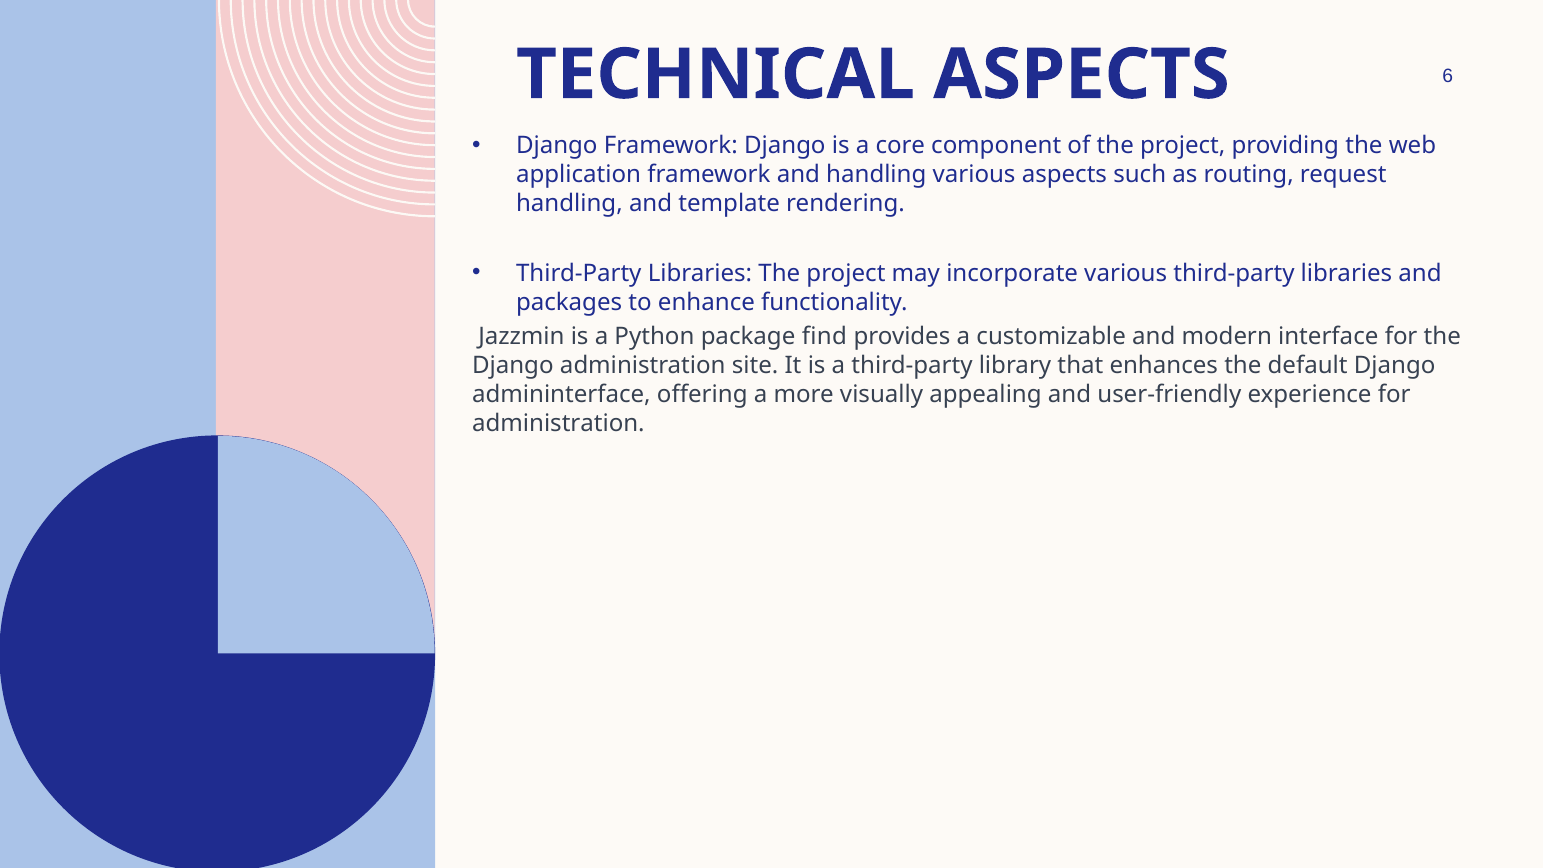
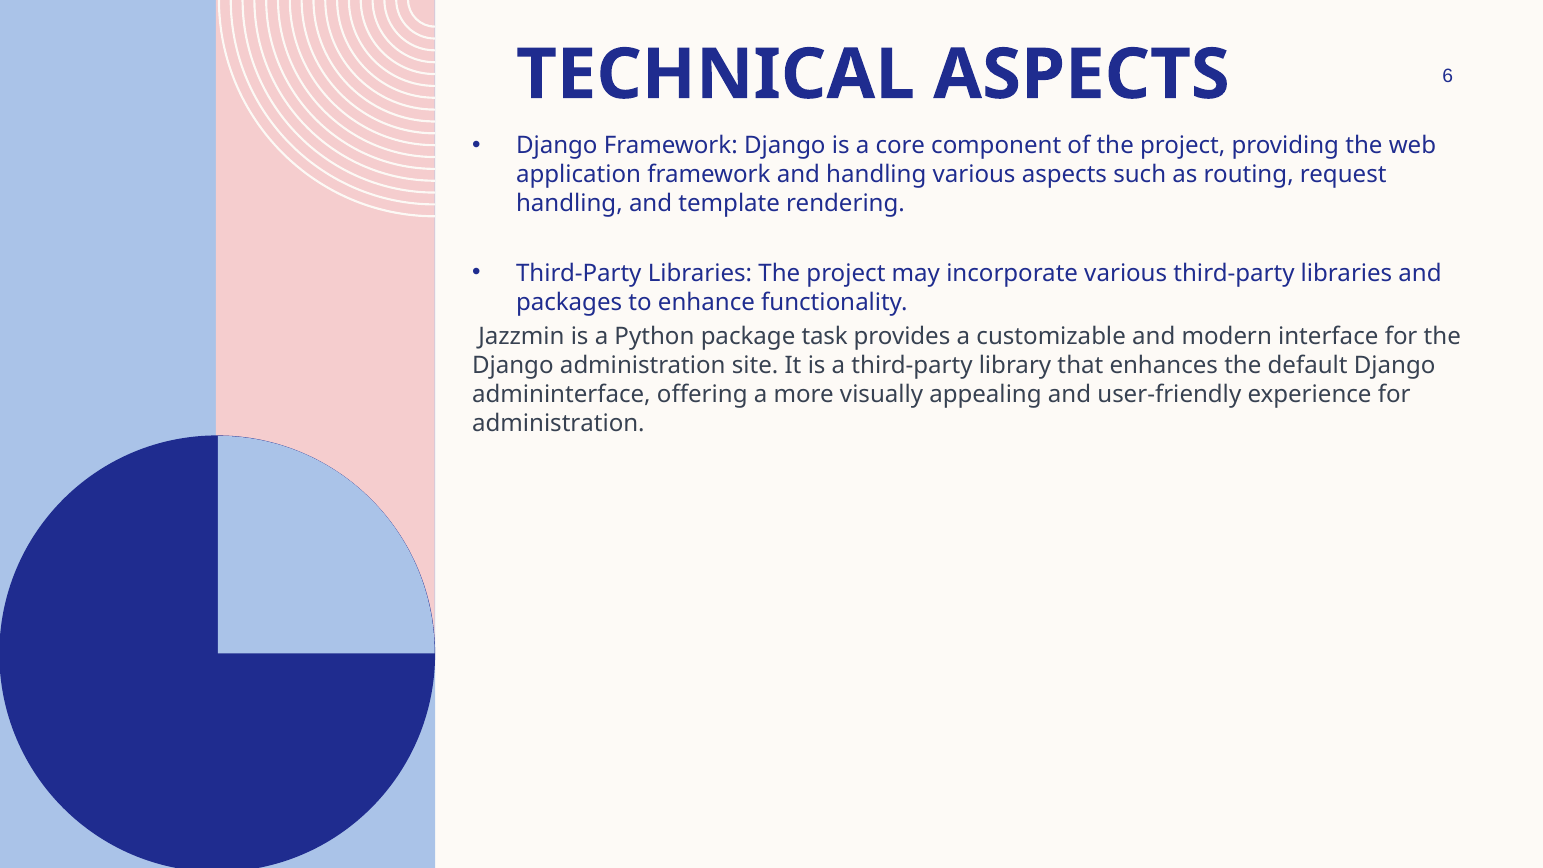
find: find -> task
